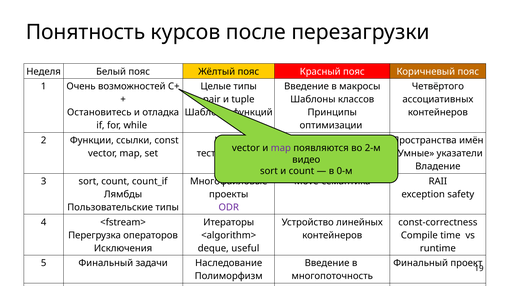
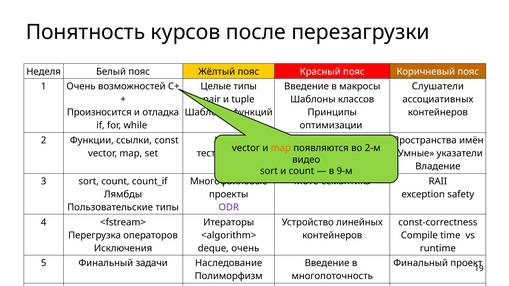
Четвёртого: Четвёртого -> Слушатели
Остановитесь: Остановитесь -> Произносится
map at (281, 148) colour: purple -> orange
0-м: 0-м -> 9-м
deque useful: useful -> очень
